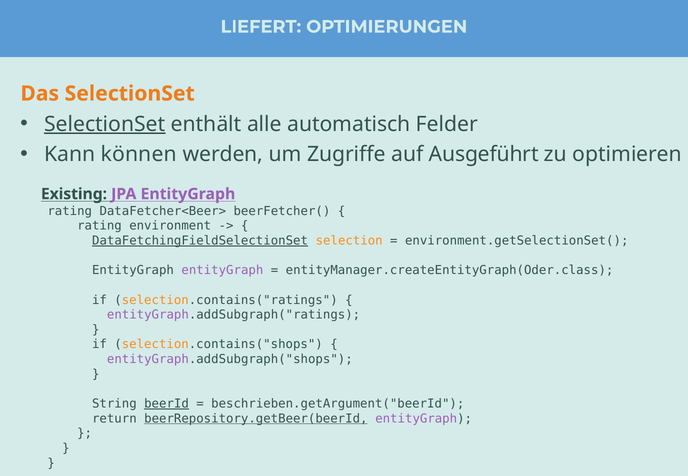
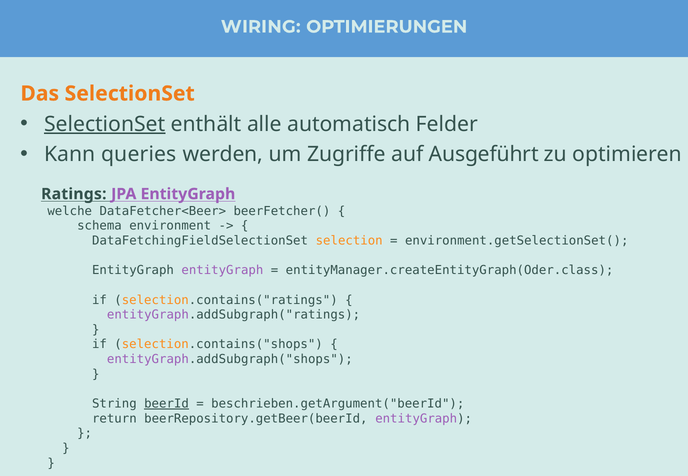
LIEFERT: LIEFERT -> WIRING
können: können -> queries
Existing: Existing -> Ratings
rating at (70, 211): rating -> welche
rating at (99, 226): rating -> schema
DataFetchingFieldSelectionSet underline: present -> none
beerRepository.getBeer(beerId underline: present -> none
